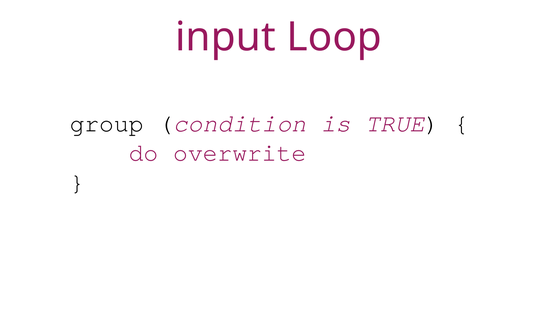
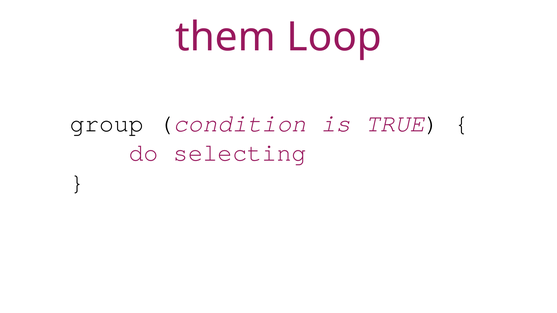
input: input -> them
overwrite: overwrite -> selecting
